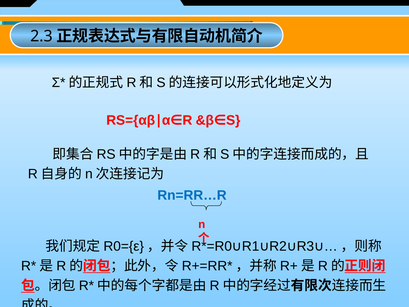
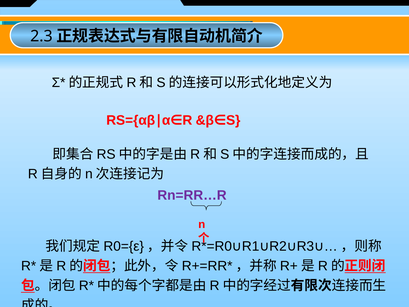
Rn=RR…R colour: blue -> purple
